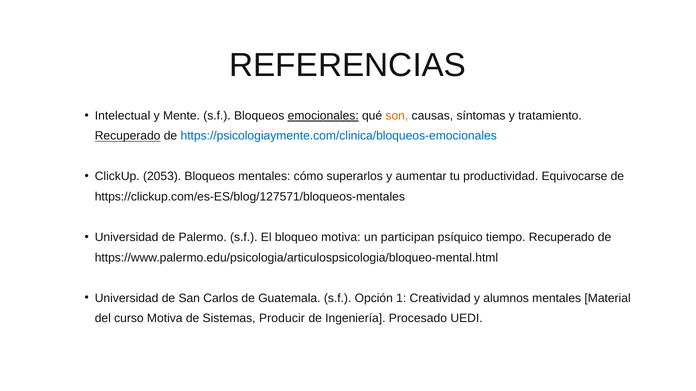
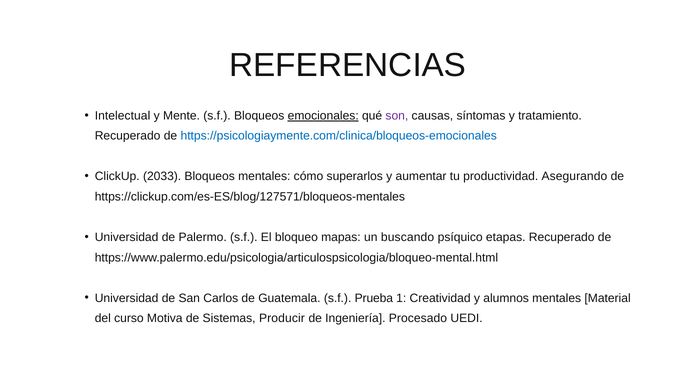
son colour: orange -> purple
Recuperado at (128, 136) underline: present -> none
2053: 2053 -> 2033
Equivocarse: Equivocarse -> Asegurando
bloqueo motiva: motiva -> mapas
participan: participan -> buscando
tiempo: tiempo -> etapas
Opción: Opción -> Prueba
